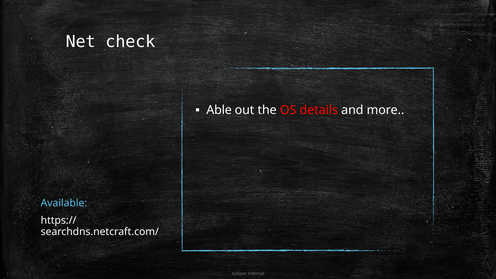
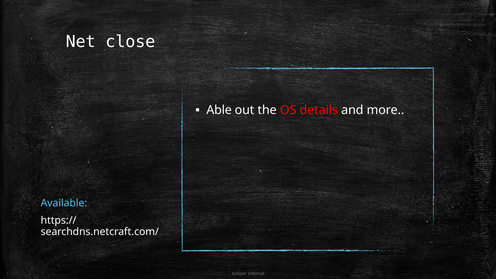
check: check -> close
